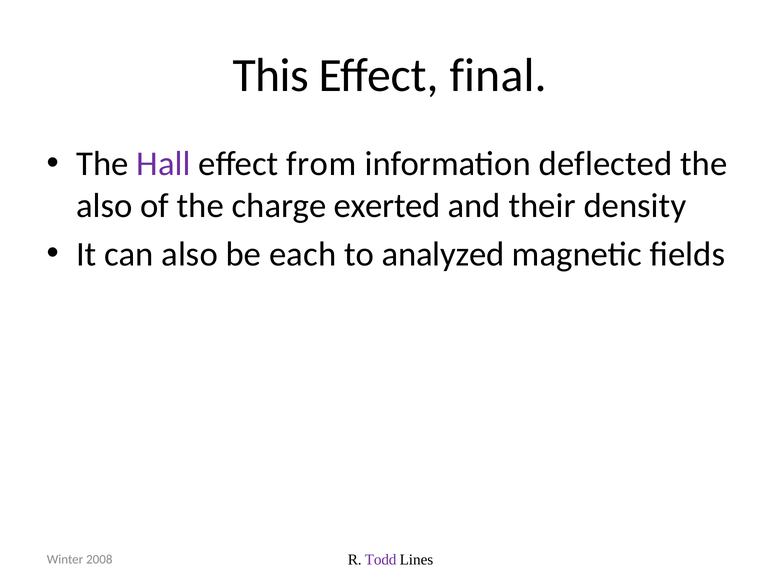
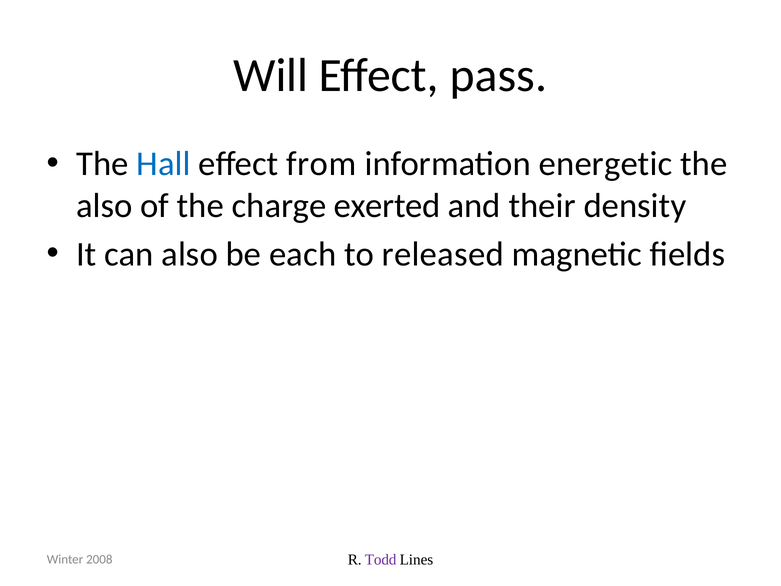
This: This -> Will
final: final -> pass
Hall colour: purple -> blue
deflected: deflected -> energetic
analyzed: analyzed -> released
